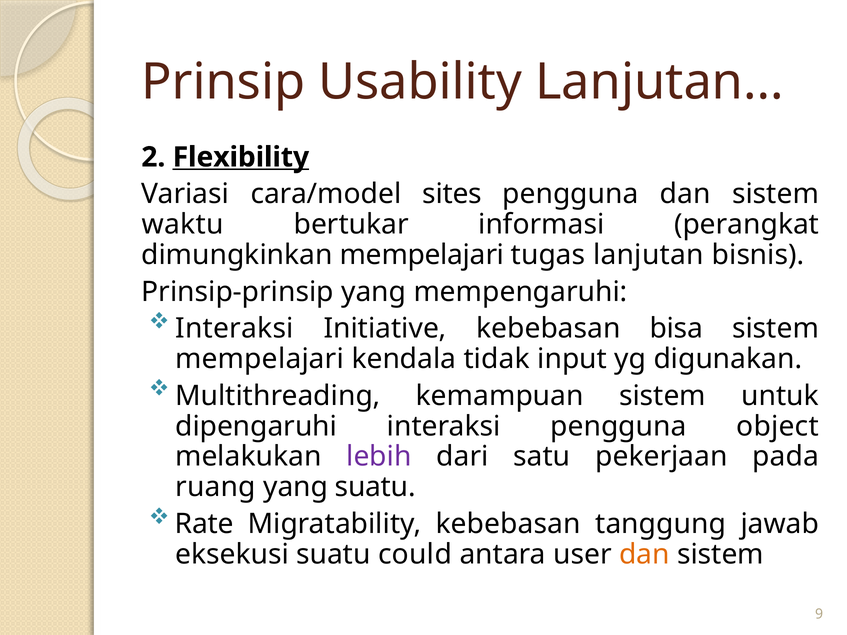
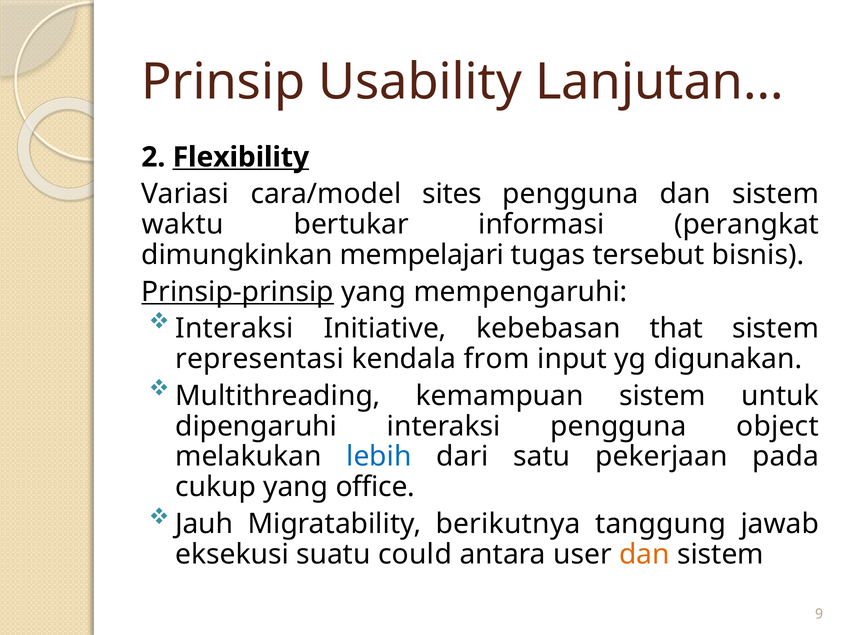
tugas lanjutan: lanjutan -> tersebut
Prinsip-prinsip underline: none -> present
bisa: bisa -> that
mempelajari at (260, 359): mempelajari -> representasi
tidak: tidak -> from
lebih colour: purple -> blue
ruang: ruang -> cukup
yang suatu: suatu -> office
Rate: Rate -> Jauh
Migratability kebebasan: kebebasan -> berikutnya
